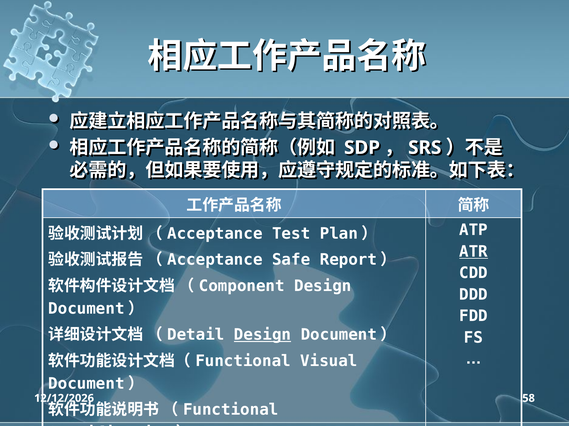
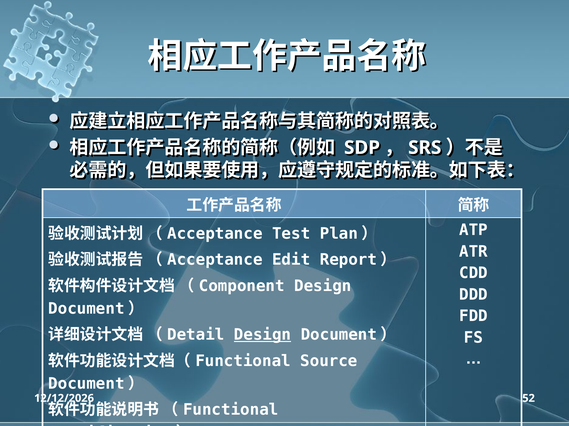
ATR underline: present -> none
Safe: Safe -> Edit
Visual: Visual -> Source
58: 58 -> 52
